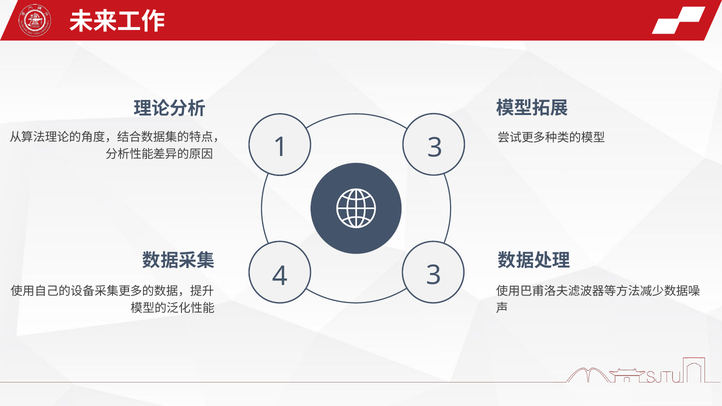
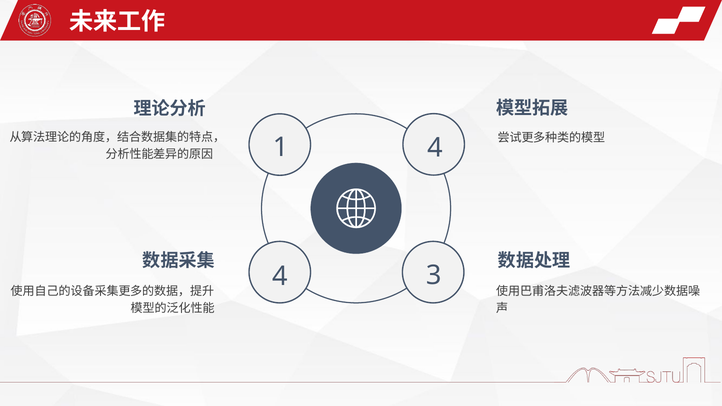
1 3: 3 -> 4
